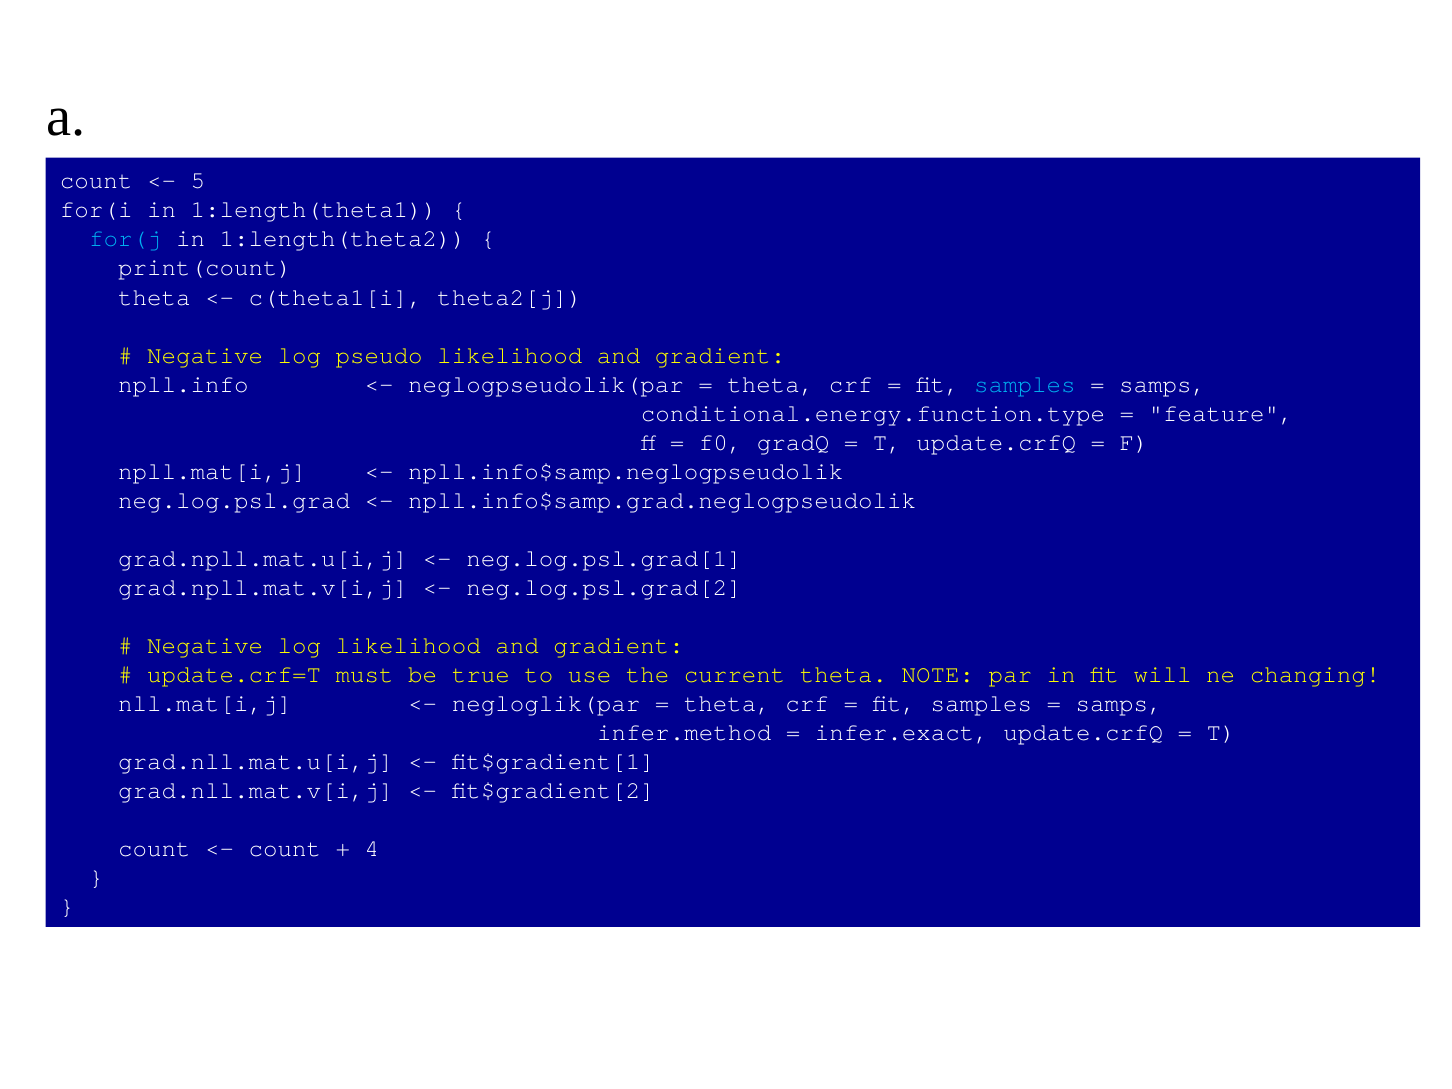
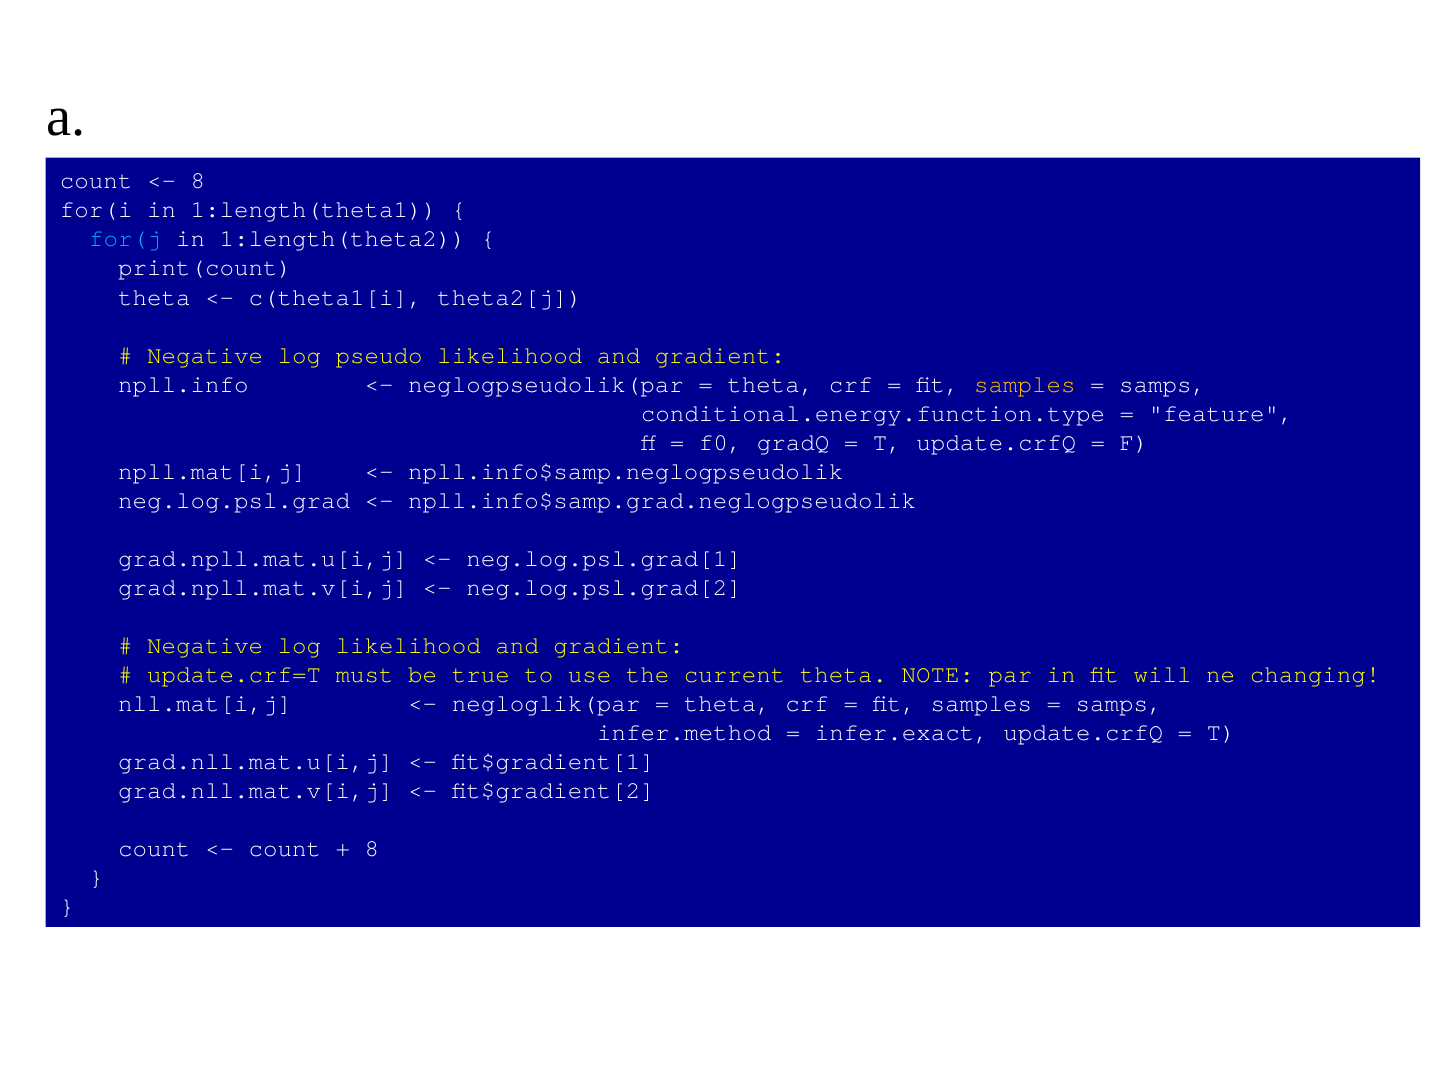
5 at (198, 181): 5 -> 8
samples at (1025, 384) colour: light blue -> yellow
4 at (372, 849): 4 -> 8
